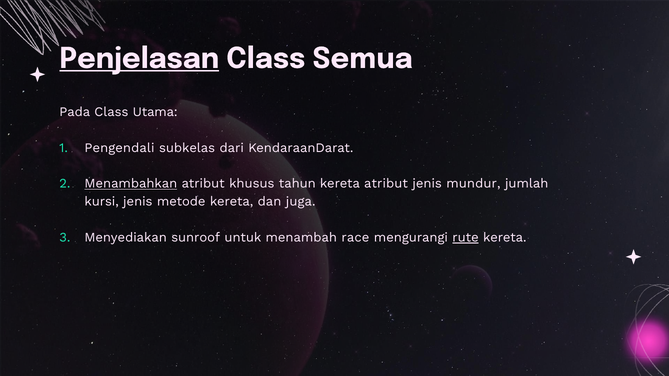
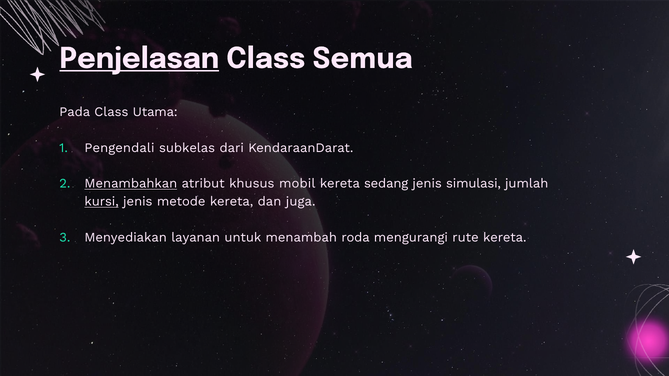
tahun: tahun -> mobil
kereta atribut: atribut -> sedang
mundur: mundur -> simulasi
kursi underline: none -> present
sunroof: sunroof -> layanan
race: race -> roda
rute underline: present -> none
